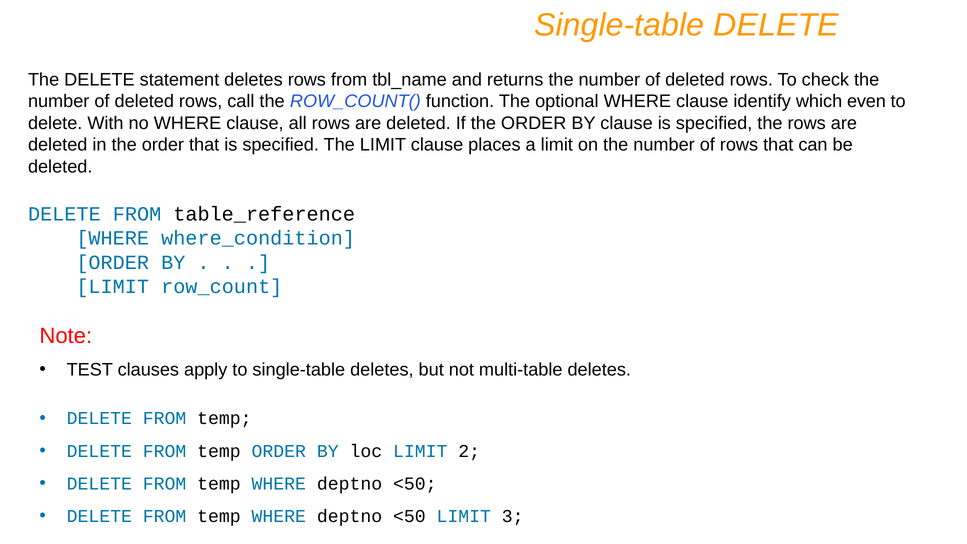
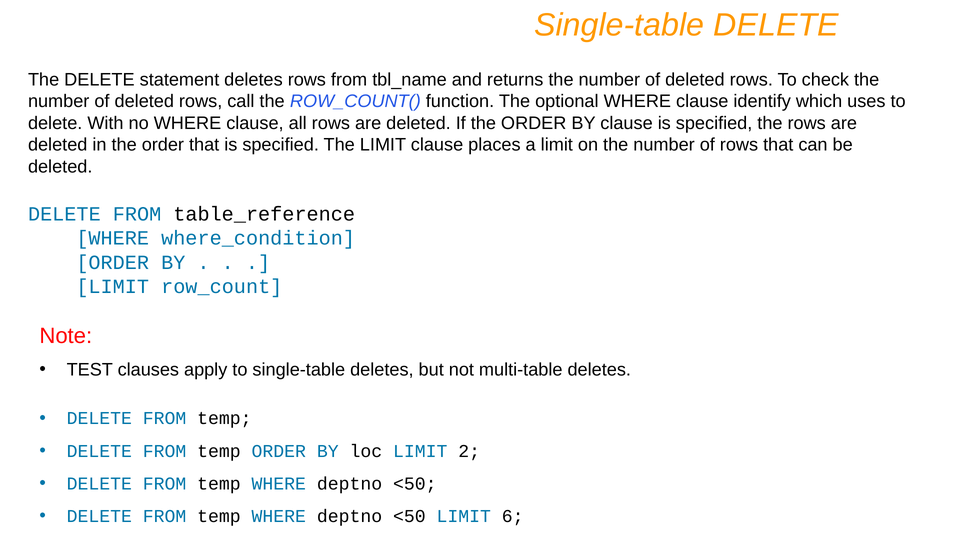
even: even -> uses
3: 3 -> 6
